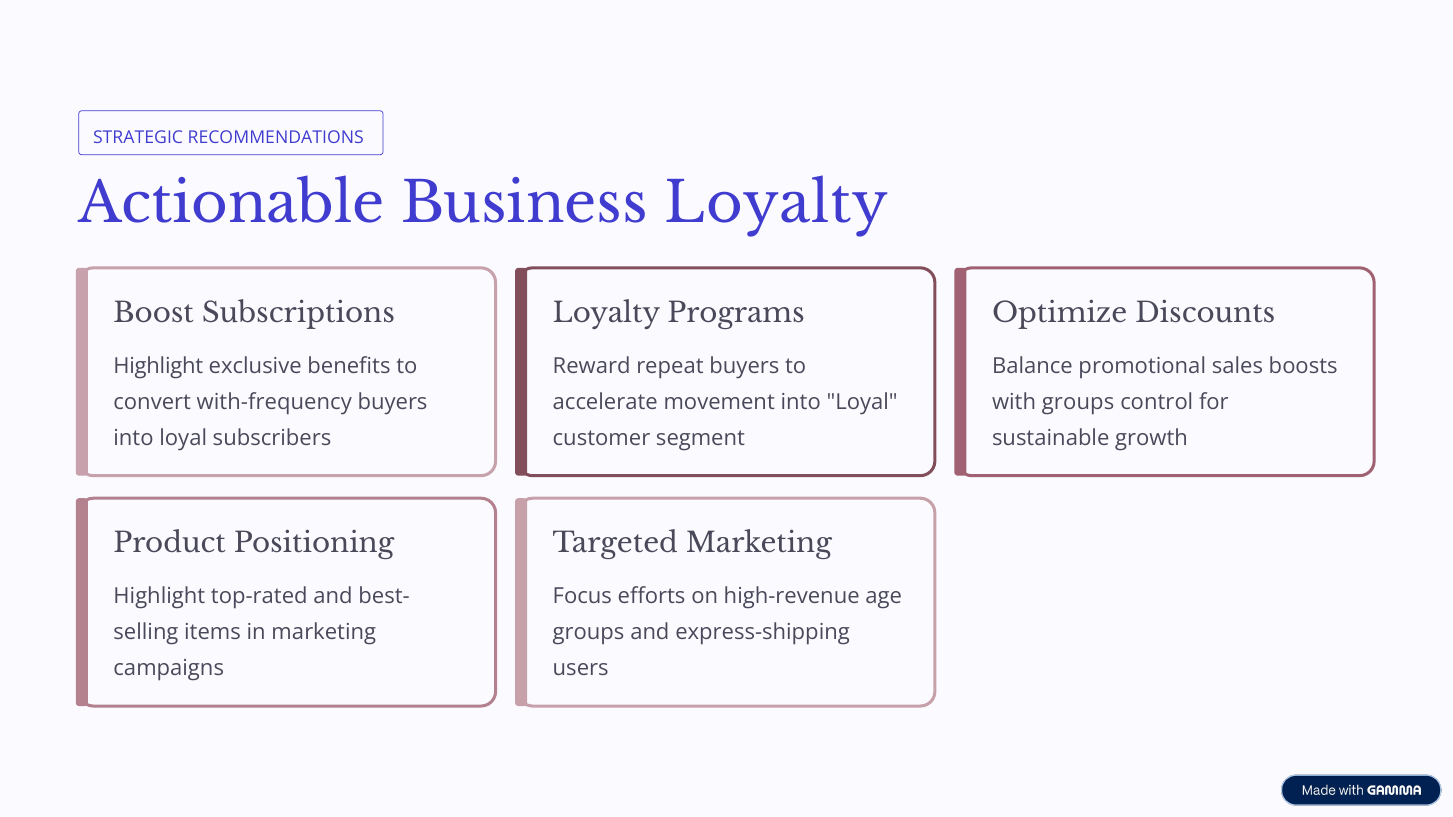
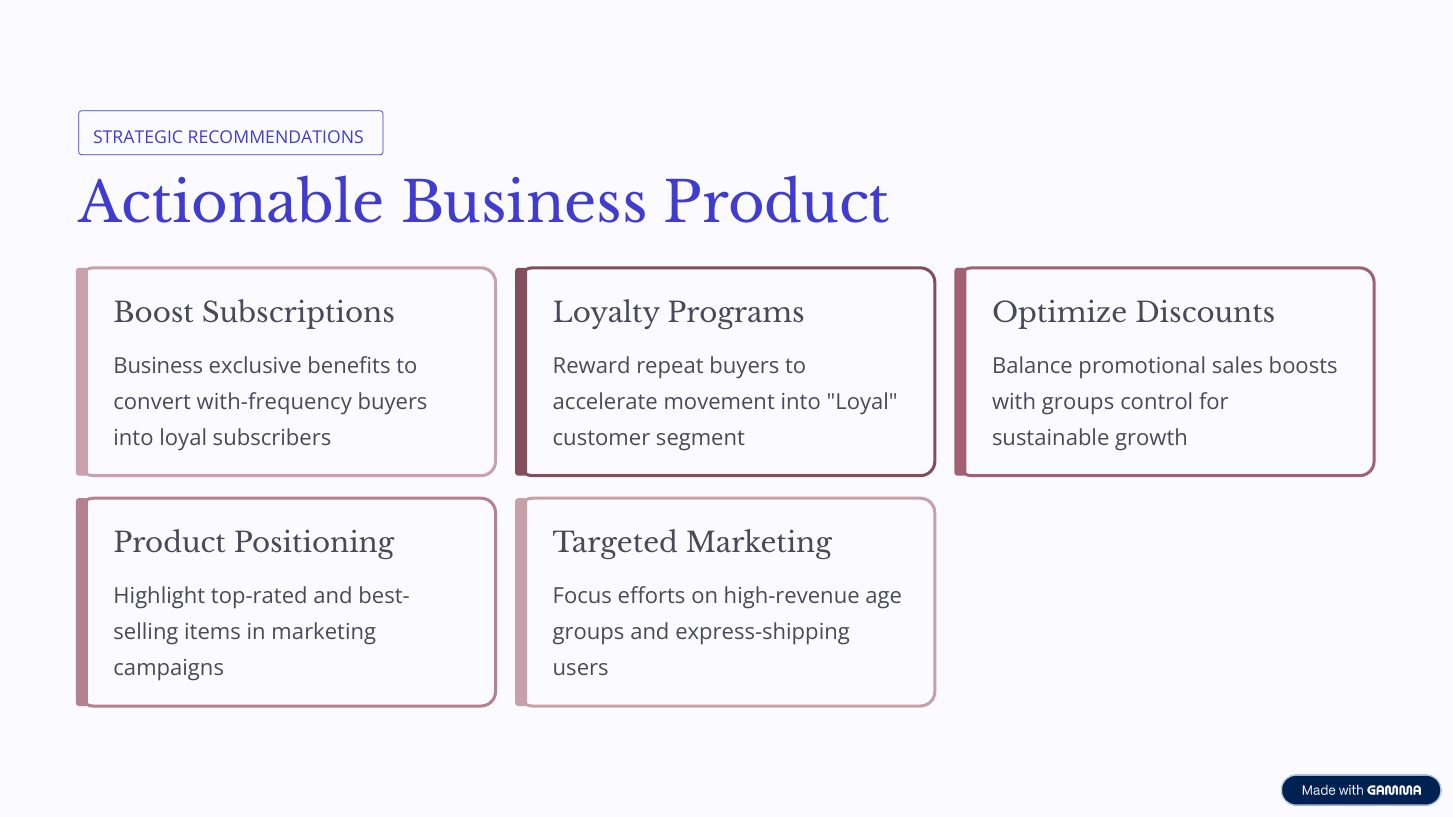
Business Loyalty: Loyalty -> Product
Highlight at (158, 366): Highlight -> Business
